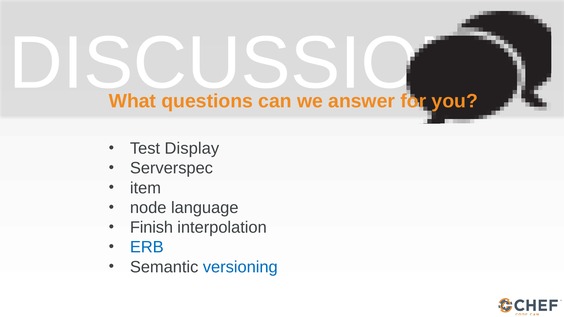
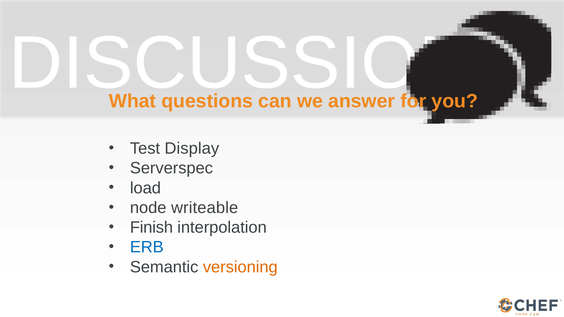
item: item -> load
language: language -> writeable
versioning colour: blue -> orange
